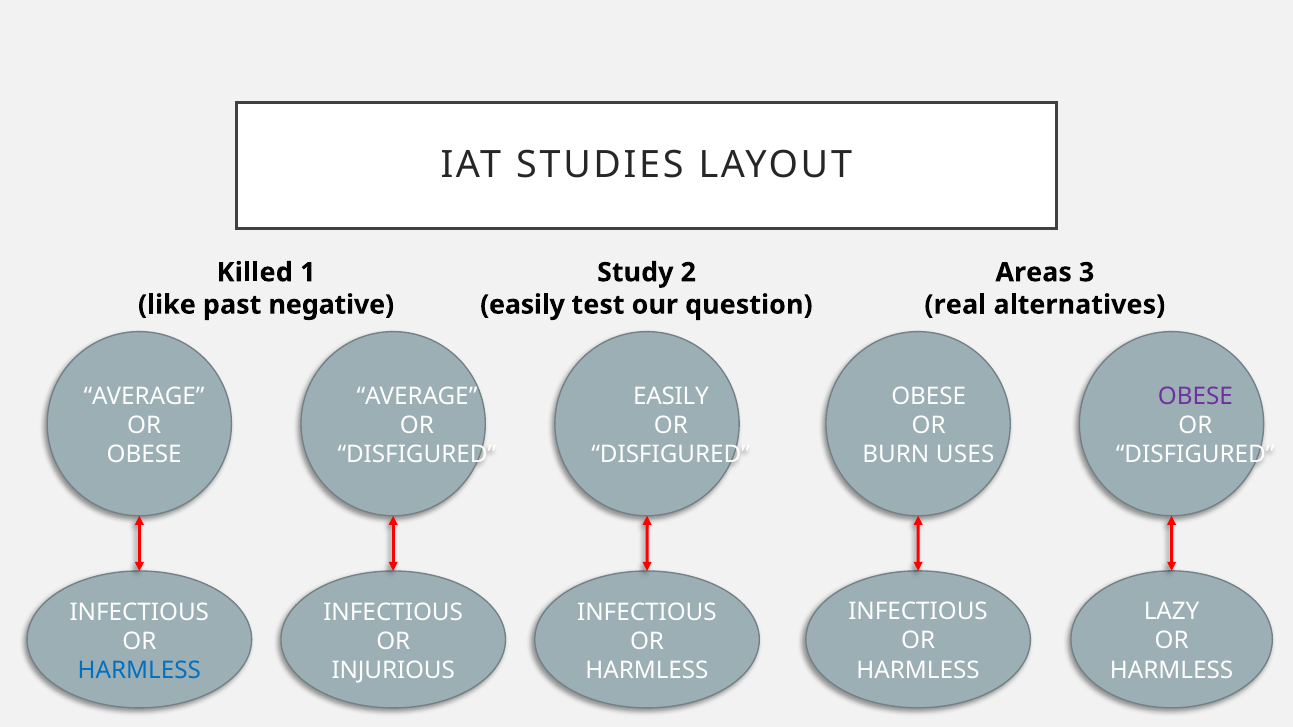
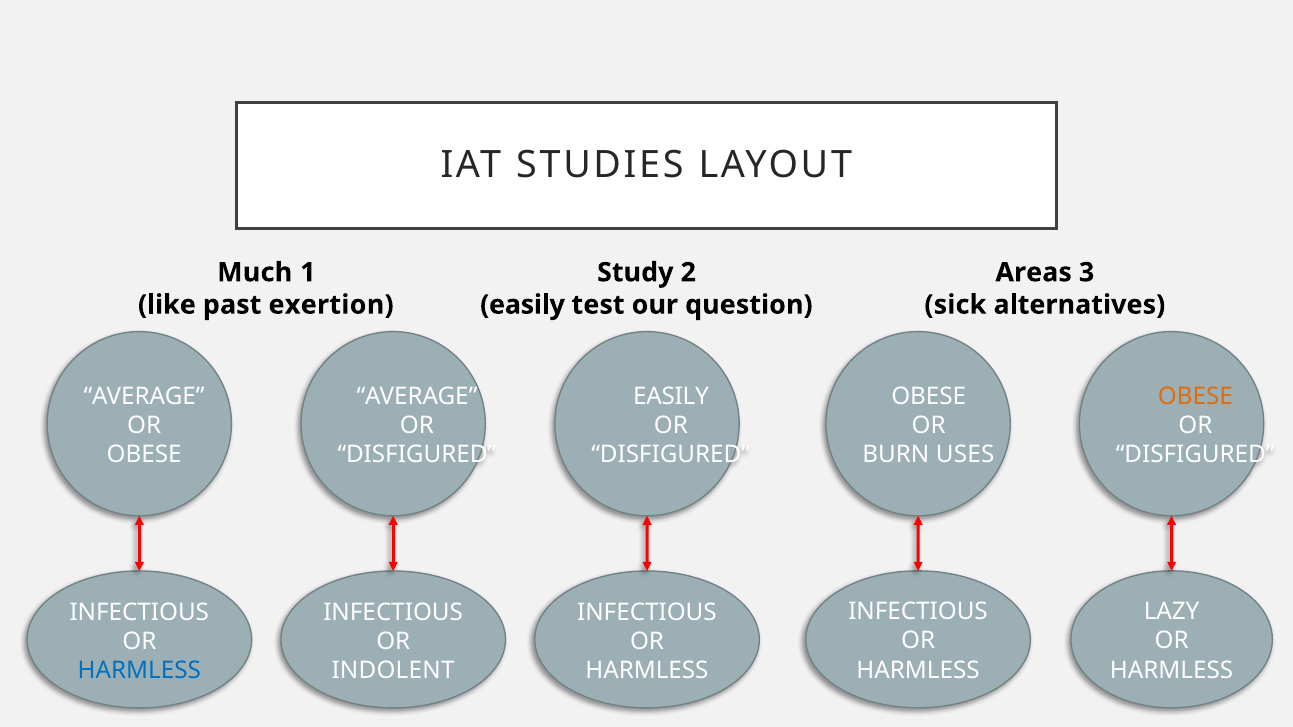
Killed: Killed -> Much
negative: negative -> exertion
real: real -> sick
OBESE at (1195, 396) colour: purple -> orange
INJURIOUS: INJURIOUS -> INDOLENT
